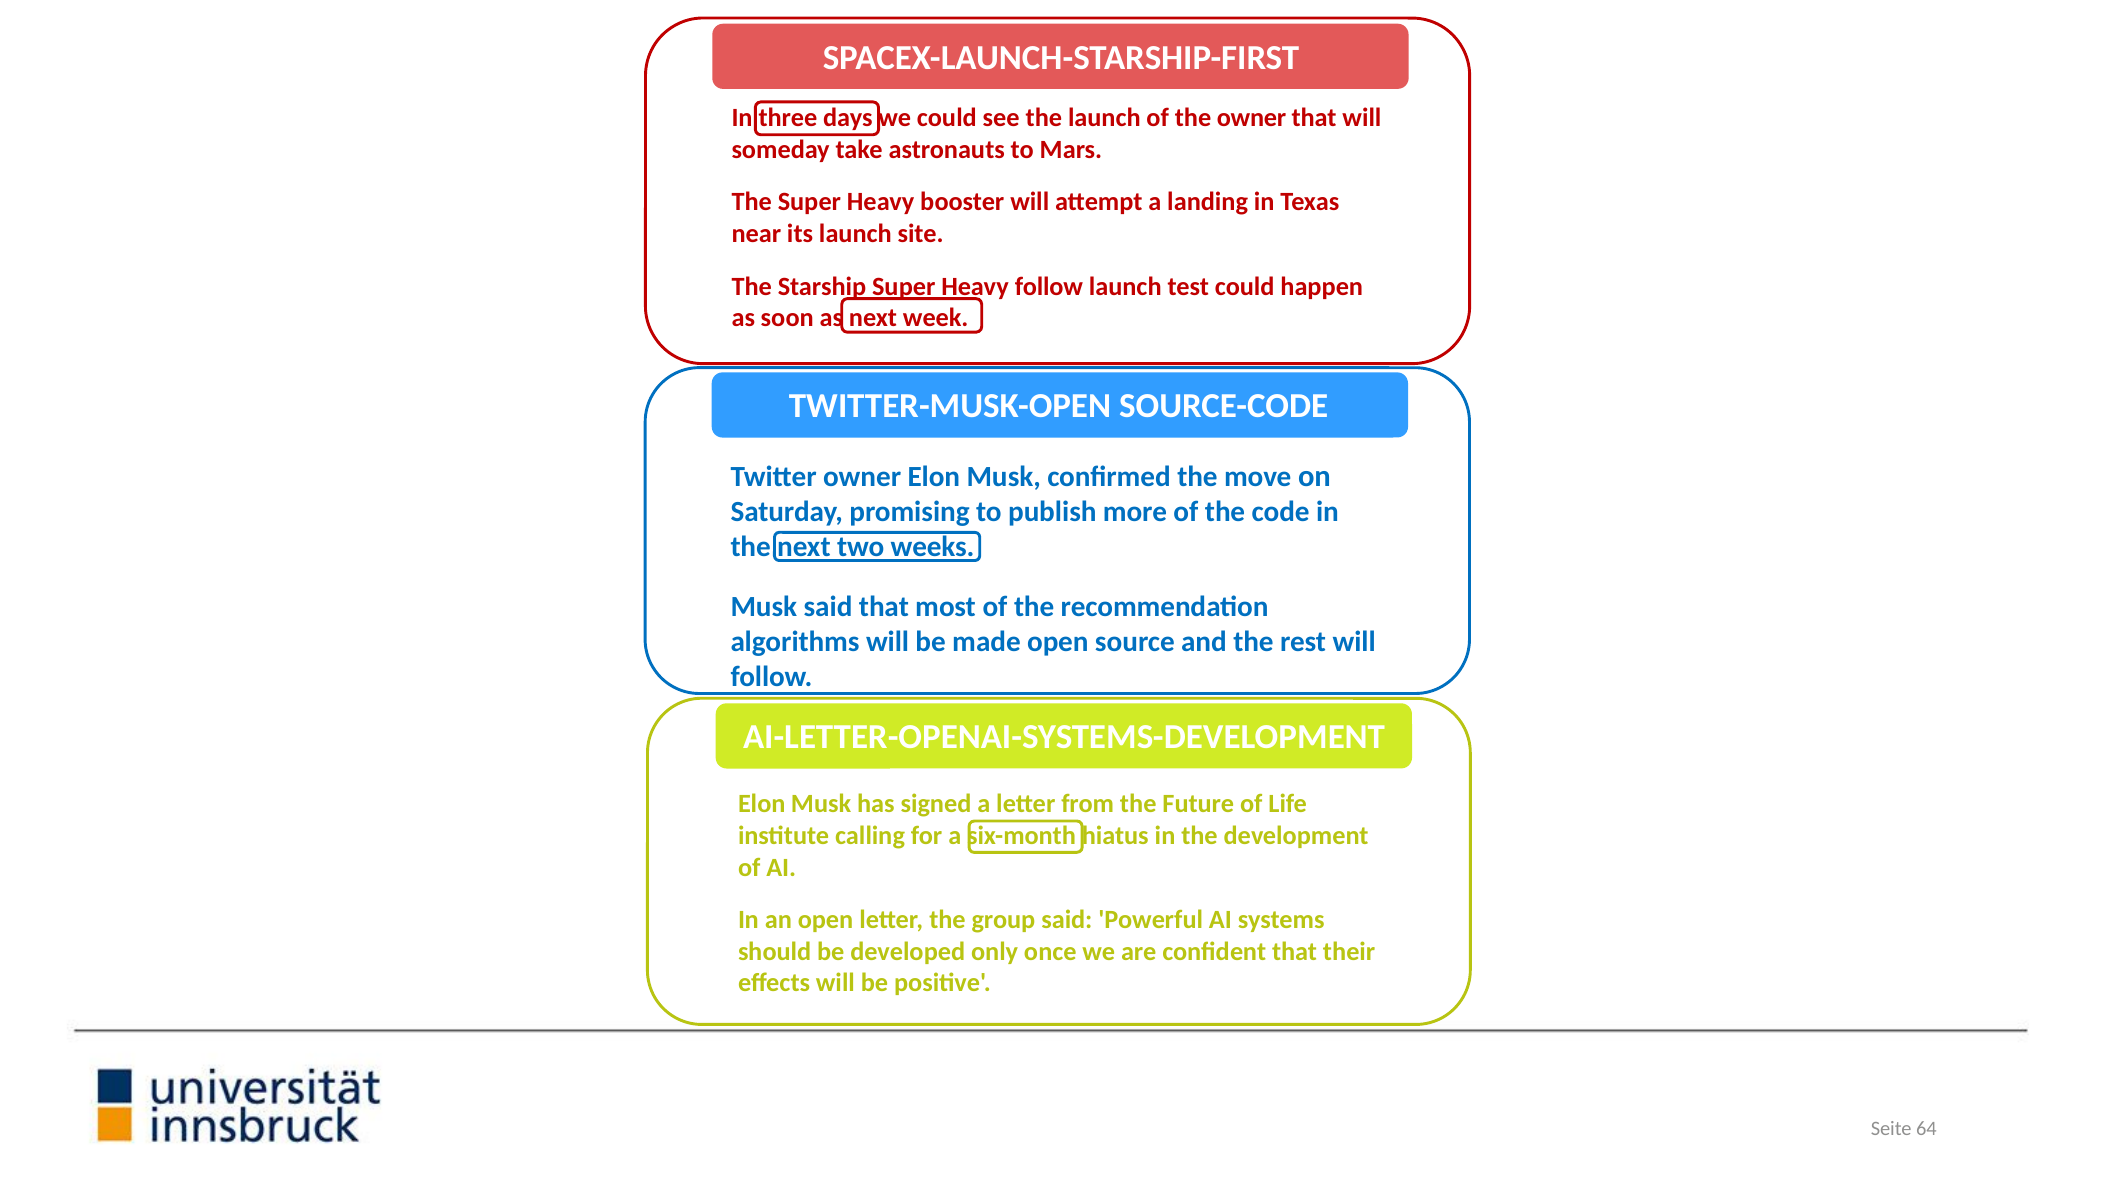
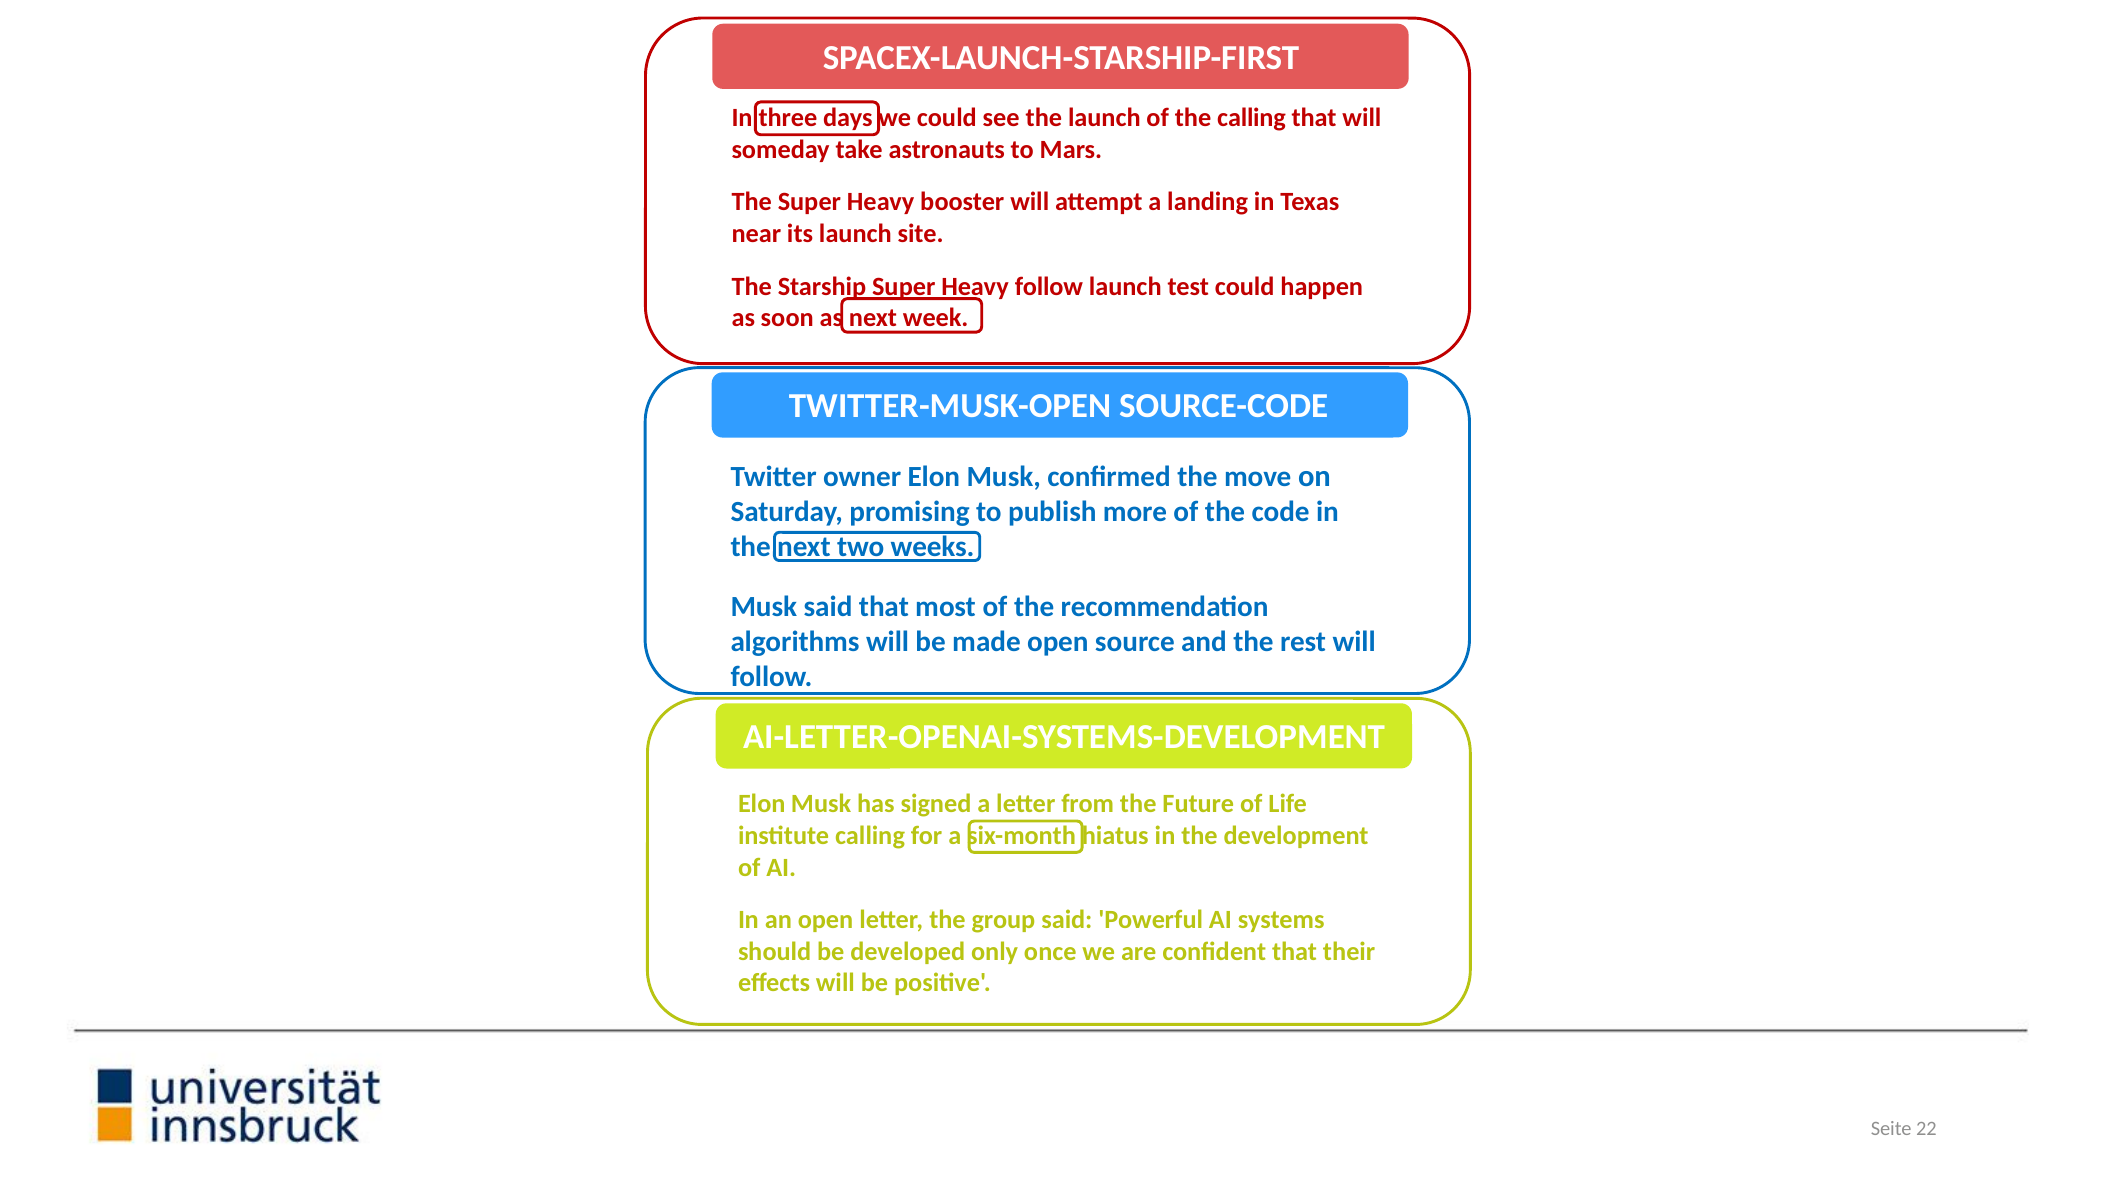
the owner: owner -> calling
64: 64 -> 22
